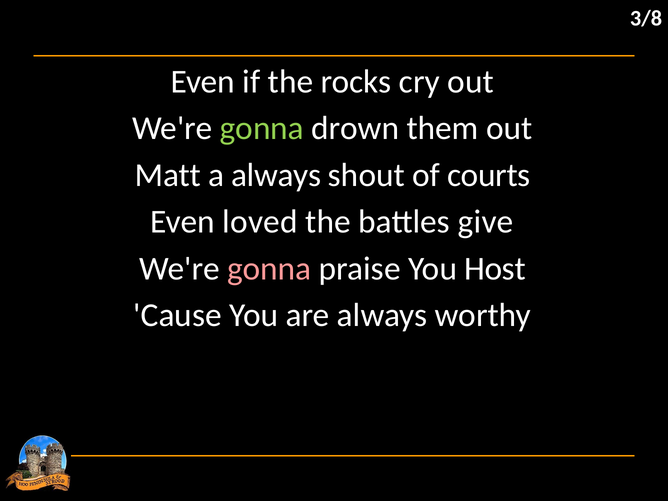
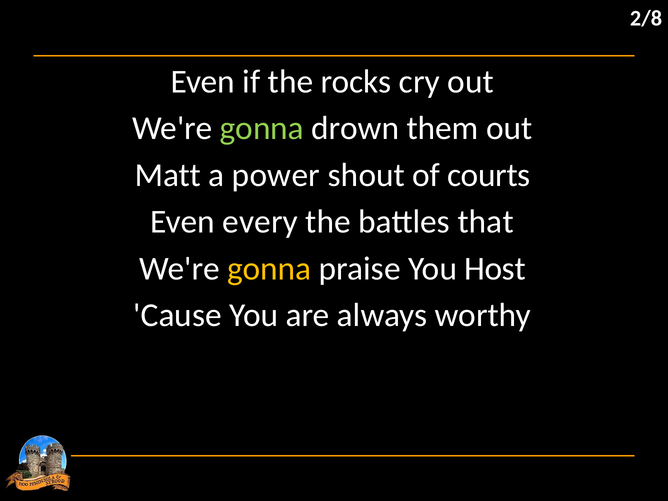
3/8: 3/8 -> 2/8
a always: always -> power
loved: loved -> every
give: give -> that
gonna at (269, 269) colour: pink -> yellow
